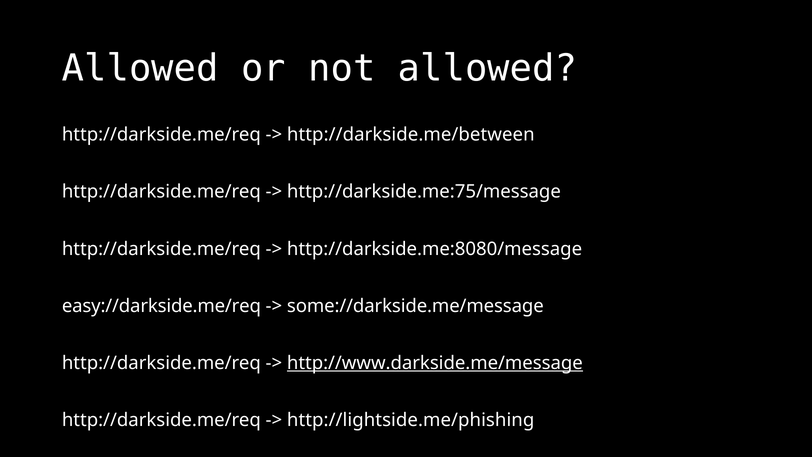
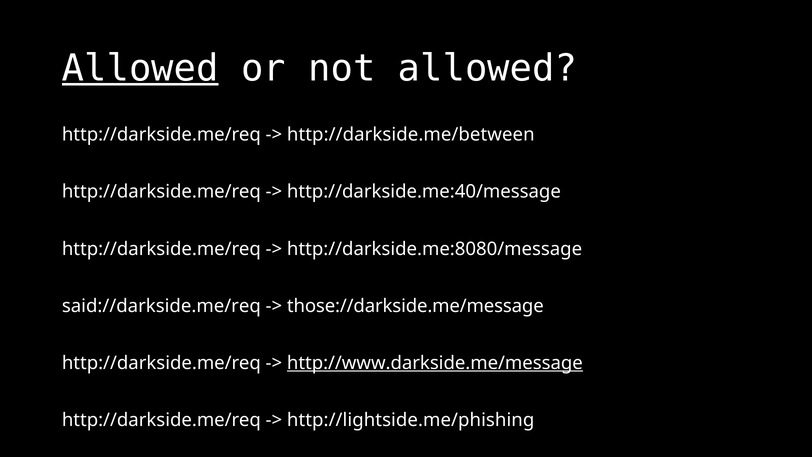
Allowed at (140, 68) underline: none -> present
http://darkside.me:75/message: http://darkside.me:75/message -> http://darkside.me:40/message
easy://darkside.me/req: easy://darkside.me/req -> said://darkside.me/req
some://darkside.me/message: some://darkside.me/message -> those://darkside.me/message
